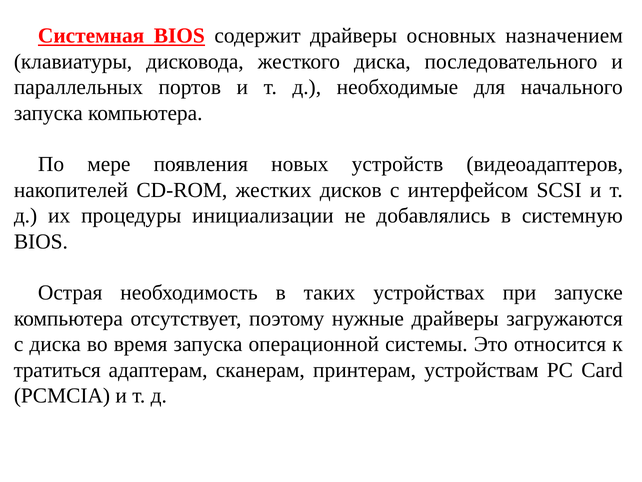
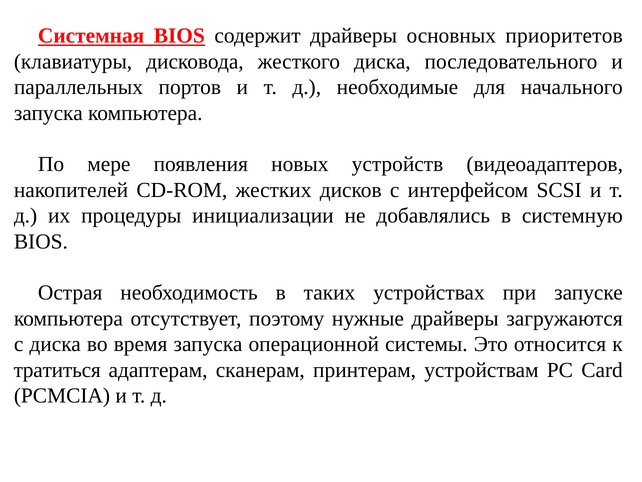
назначением: назначением -> приоритетов
